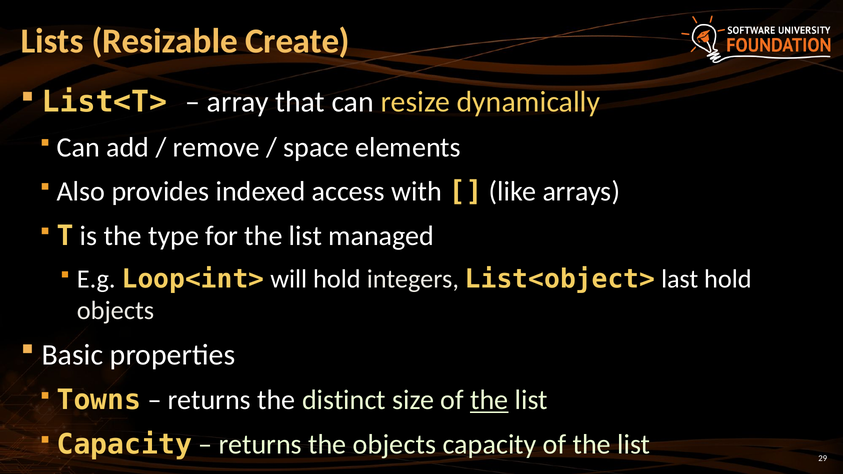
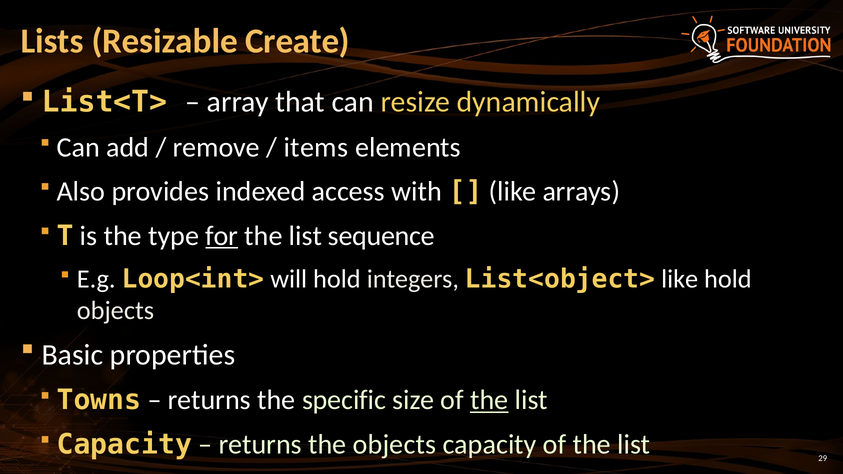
space: space -> items
for underline: none -> present
managed: managed -> sequence
List<object> last: last -> like
distinct: distinct -> specific
